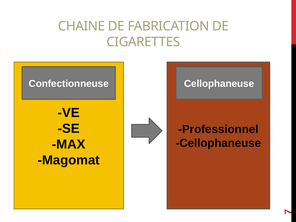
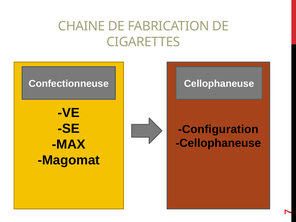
Professionnel: Professionnel -> Configuration
